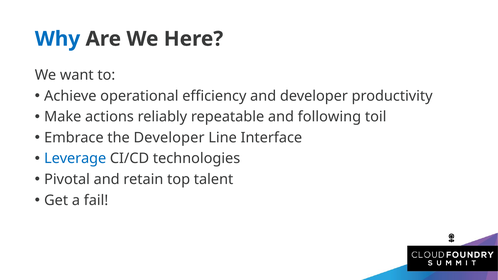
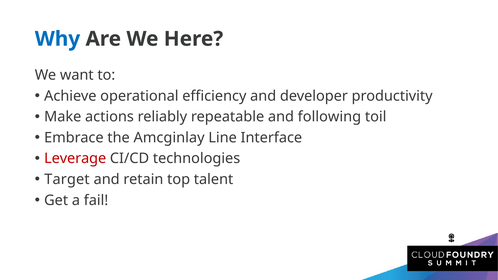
the Developer: Developer -> Amcginlay
Leverage colour: blue -> red
Pivotal: Pivotal -> Target
